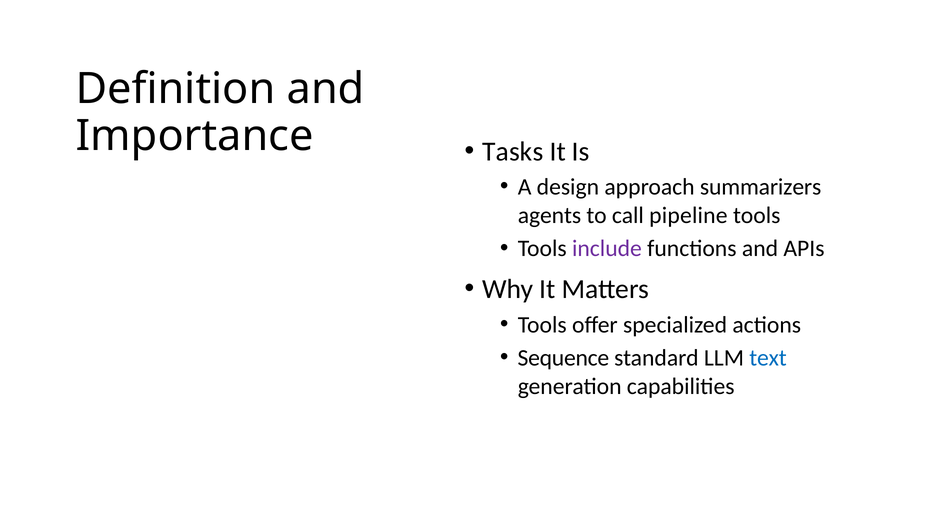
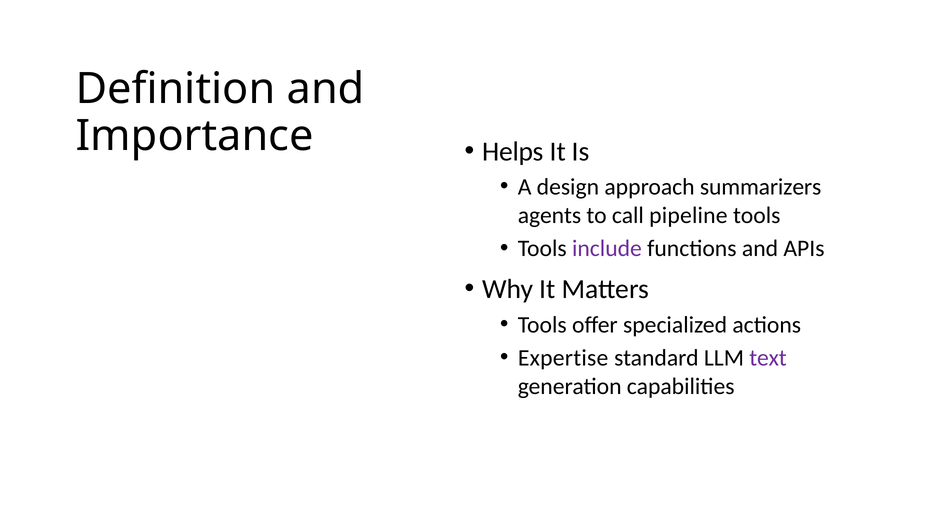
Tasks: Tasks -> Helps
Sequence: Sequence -> Expertise
text colour: blue -> purple
